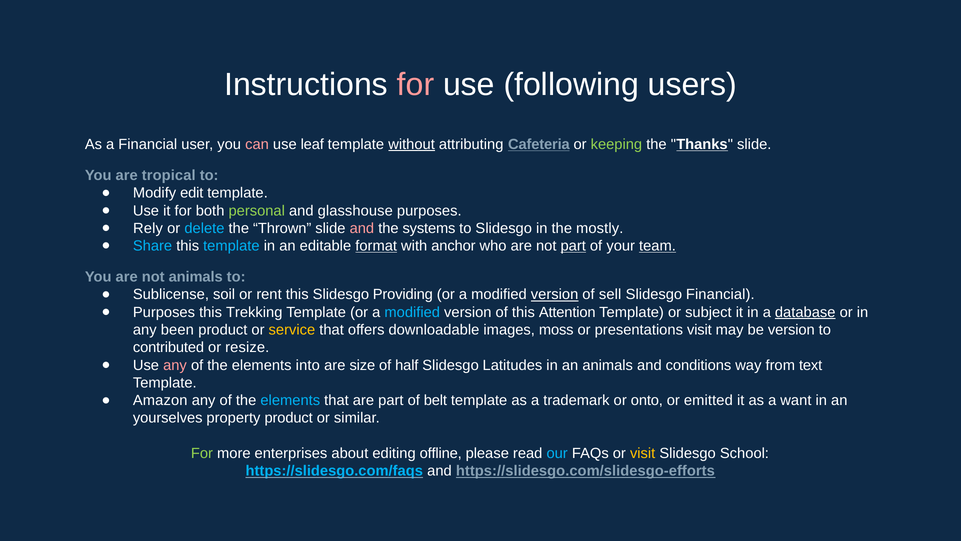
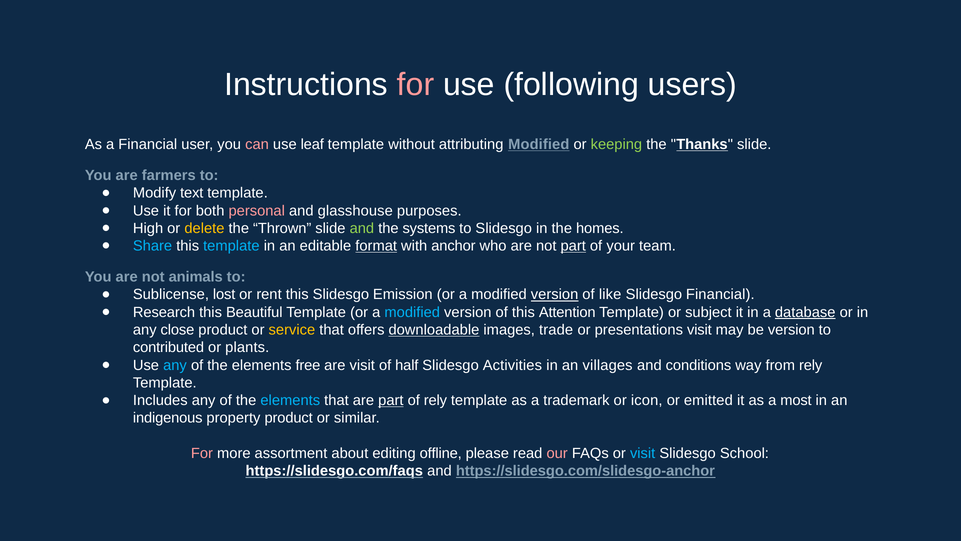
without underline: present -> none
attributing Cafeteria: Cafeteria -> Modified
tropical: tropical -> farmers
edit: edit -> text
personal colour: light green -> pink
Rely: Rely -> High
delete colour: light blue -> yellow
and at (362, 228) colour: pink -> light green
mostly: mostly -> homes
team underline: present -> none
soil: soil -> lost
Providing: Providing -> Emission
sell: sell -> like
Purposes at (164, 312): Purposes -> Research
Trekking: Trekking -> Beautiful
been: been -> close
downloadable underline: none -> present
moss: moss -> trade
resize: resize -> plants
any at (175, 365) colour: pink -> light blue
into: into -> free
are size: size -> visit
Latitudes: Latitudes -> Activities
an animals: animals -> villages
from text: text -> rely
Amazon: Amazon -> Includes
part at (391, 400) underline: none -> present
of belt: belt -> rely
onto: onto -> icon
want: want -> most
yourselves: yourselves -> indigenous
For at (202, 453) colour: light green -> pink
enterprises: enterprises -> assortment
our colour: light blue -> pink
visit at (643, 453) colour: yellow -> light blue
https://slidesgo.com/faqs colour: light blue -> white
https://slidesgo.com/slidesgo-efforts: https://slidesgo.com/slidesgo-efforts -> https://slidesgo.com/slidesgo-anchor
